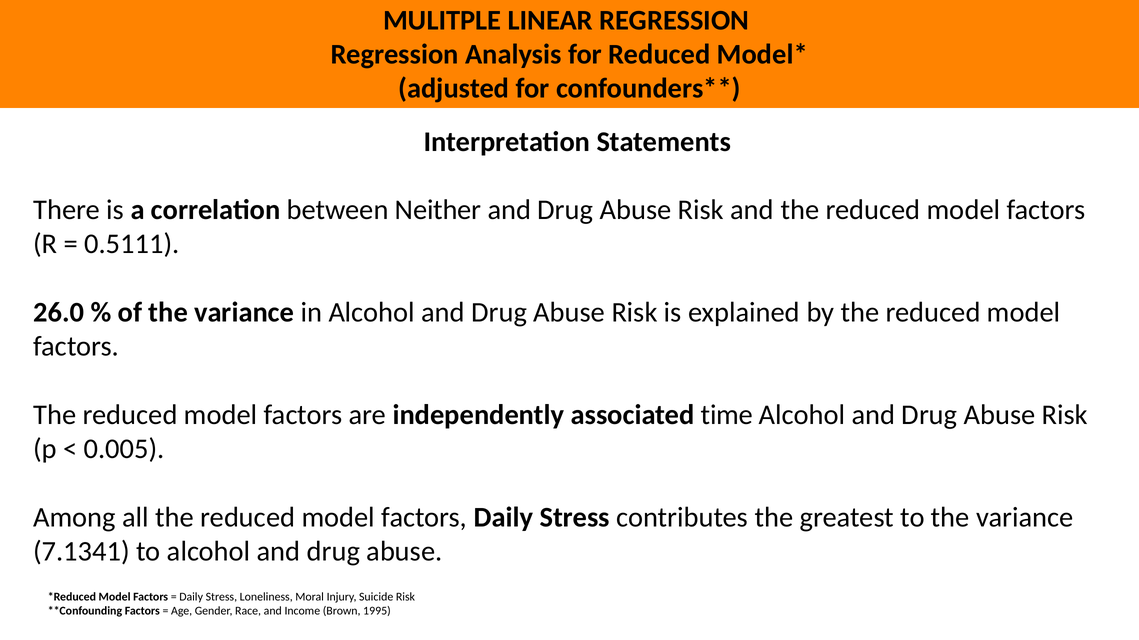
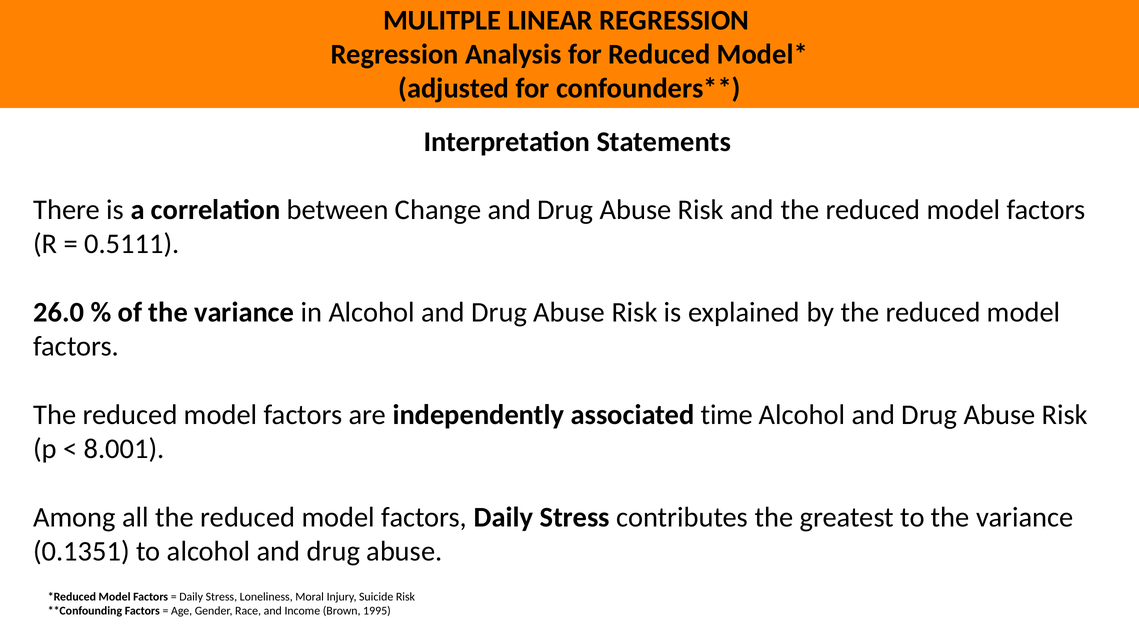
Neither: Neither -> Change
0.005: 0.005 -> 8.001
7.1341: 7.1341 -> 0.1351
